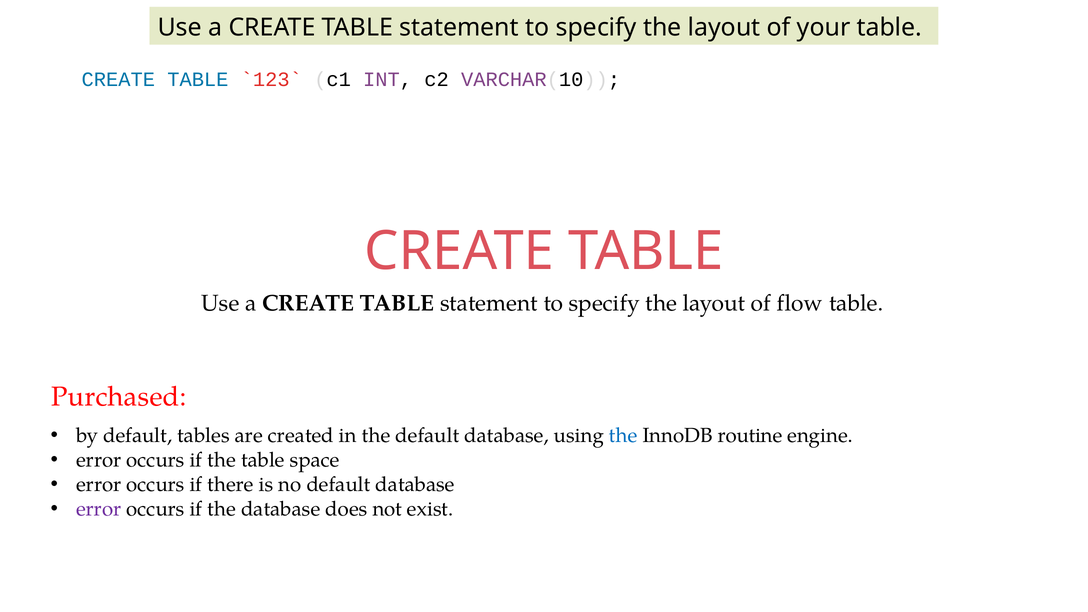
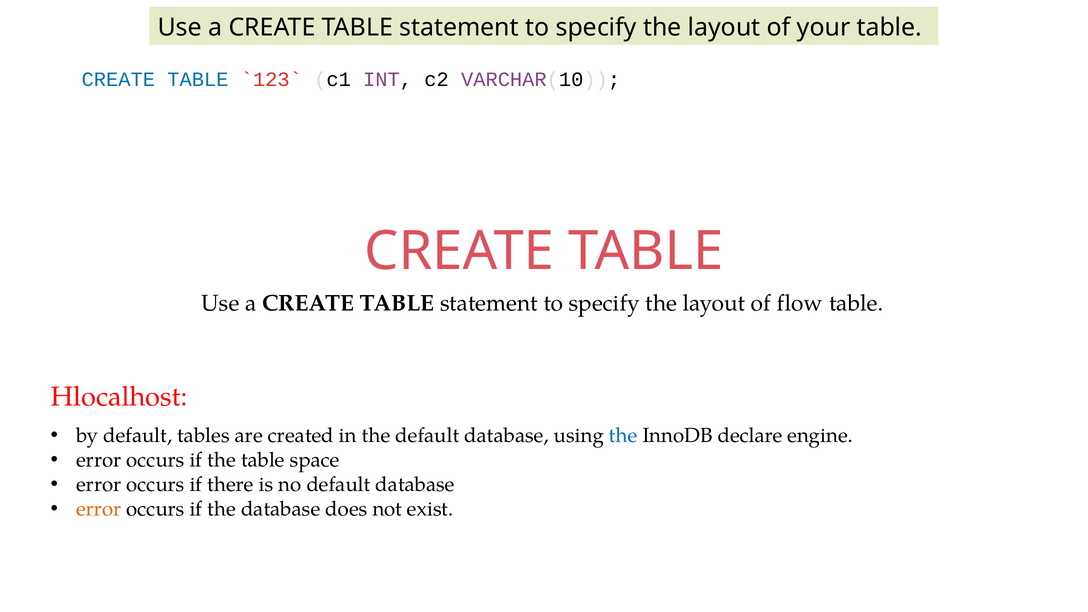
Purchased: Purchased -> Hlocalhost
routine: routine -> declare
error at (99, 509) colour: purple -> orange
